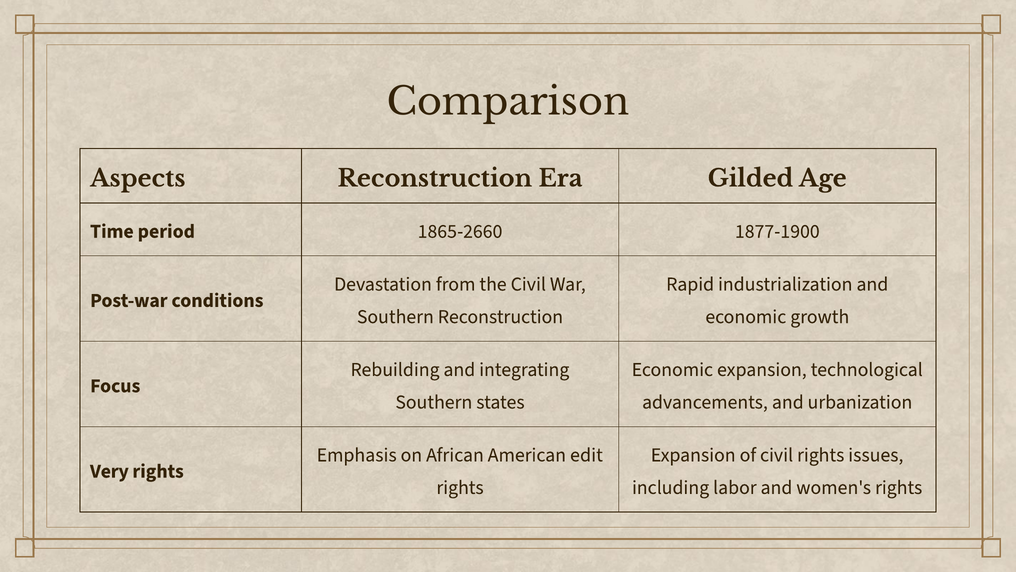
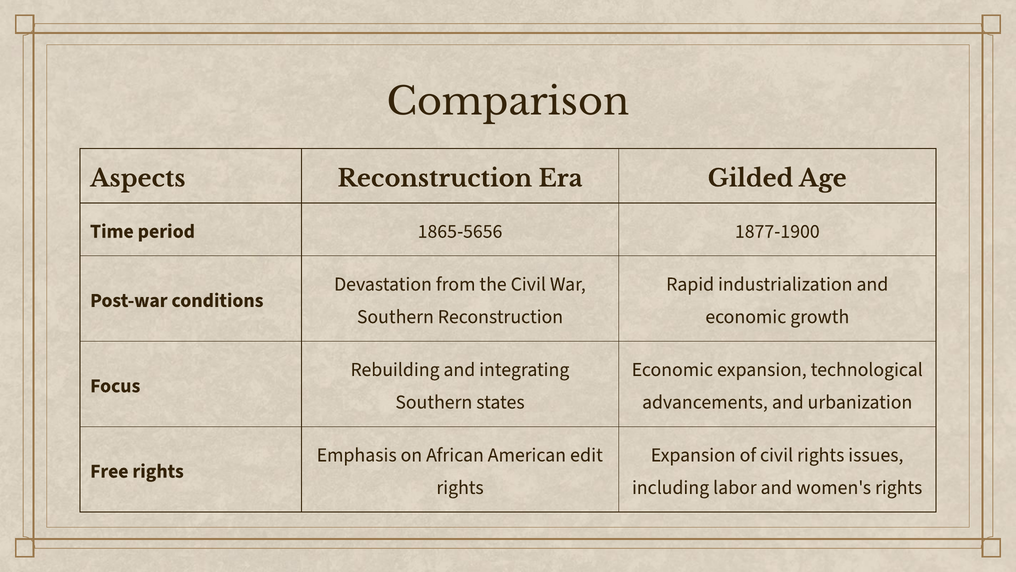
1865-2660: 1865-2660 -> 1865-5656
Very: Very -> Free
